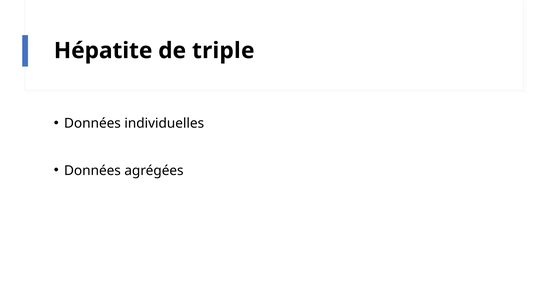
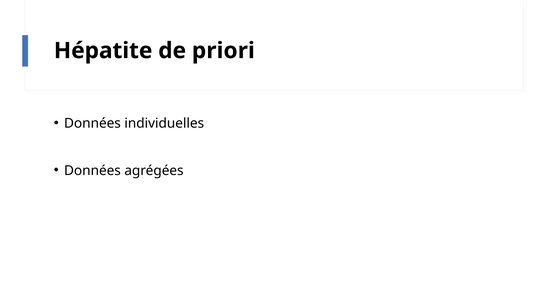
triple: triple -> priori
